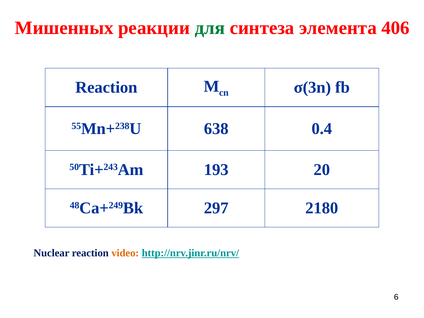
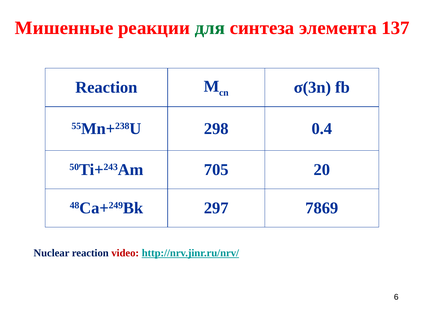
Мишенных: Мишенных -> Мишенные
406: 406 -> 137
638: 638 -> 298
193: 193 -> 705
2180: 2180 -> 7869
video colour: orange -> red
